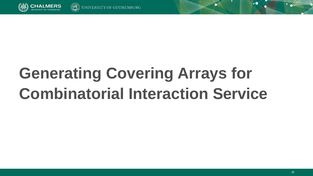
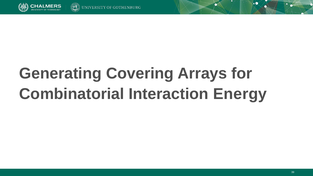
Service: Service -> Energy
